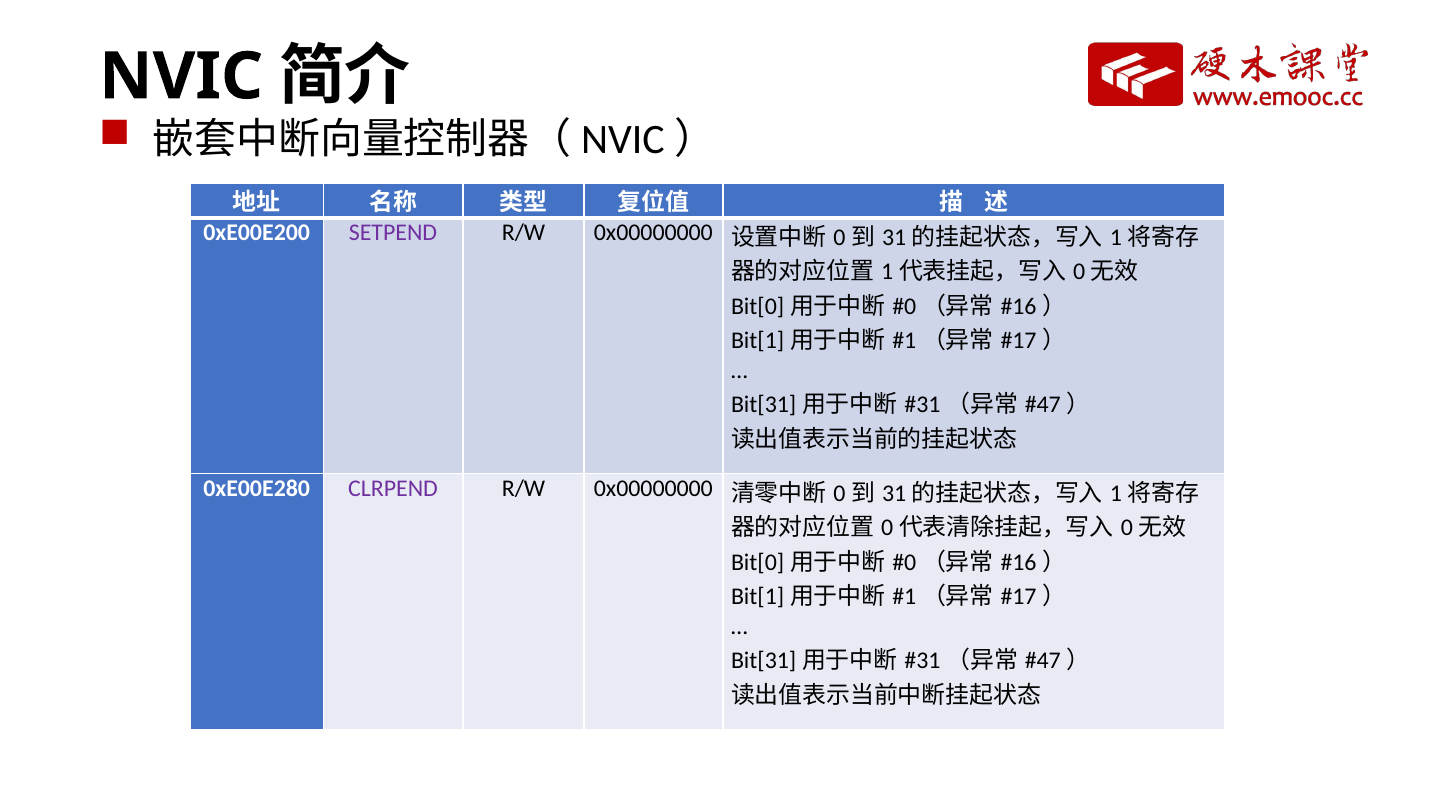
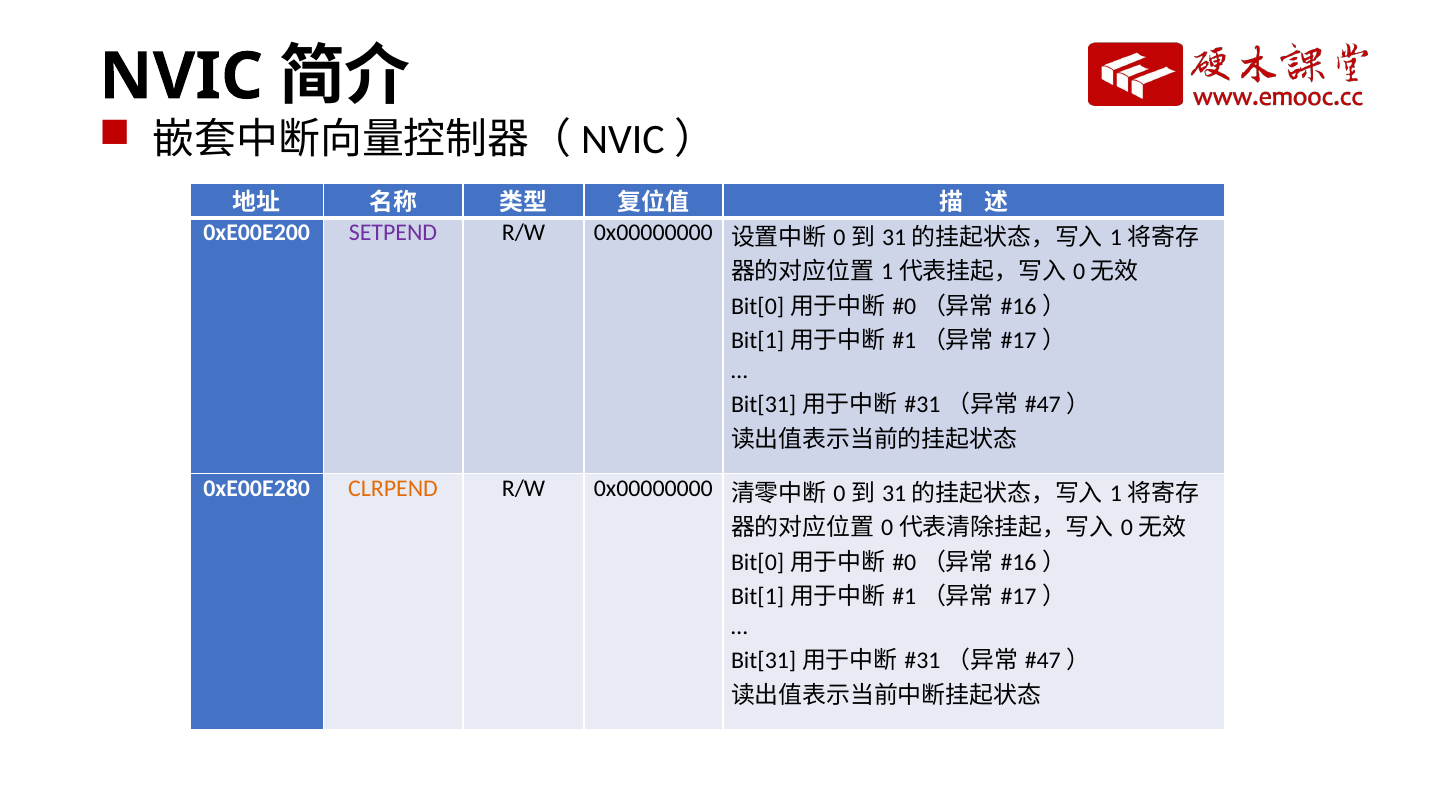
CLRPEND colour: purple -> orange
